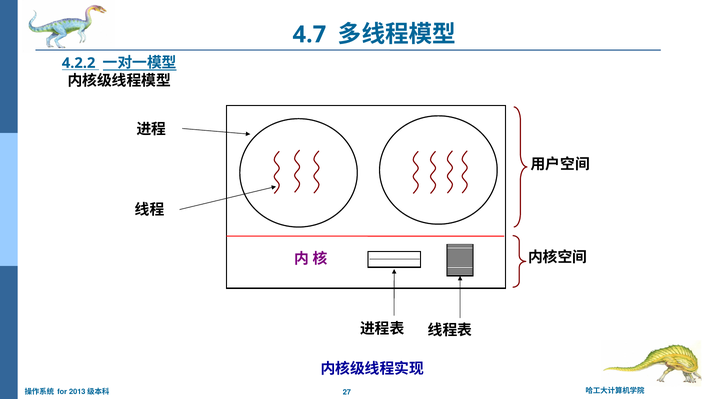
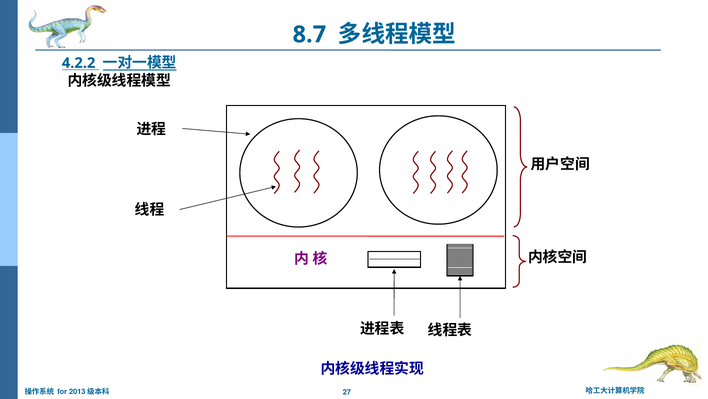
4.7: 4.7 -> 8.7
